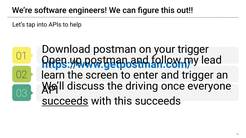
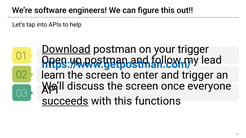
Download underline: none -> present
discuss the driving: driving -> screen
this succeeds: succeeds -> functions
